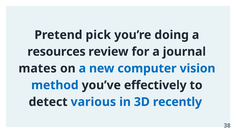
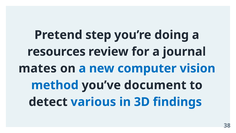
pick: pick -> step
effectively: effectively -> document
recently: recently -> findings
